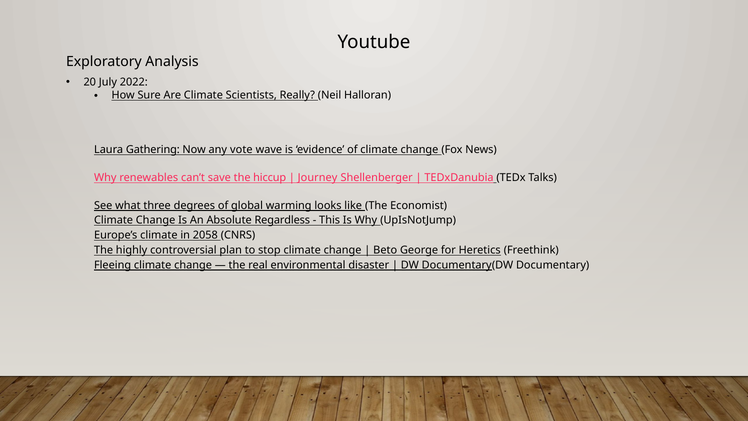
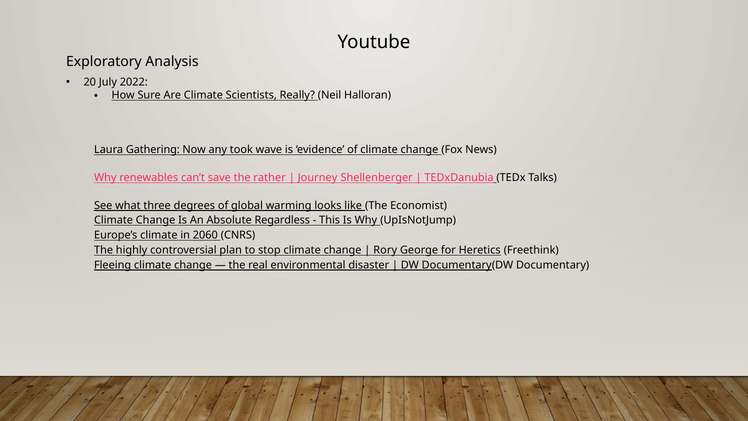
vote: vote -> took
hiccup: hiccup -> rather
2058: 2058 -> 2060
Beto: Beto -> Rory
